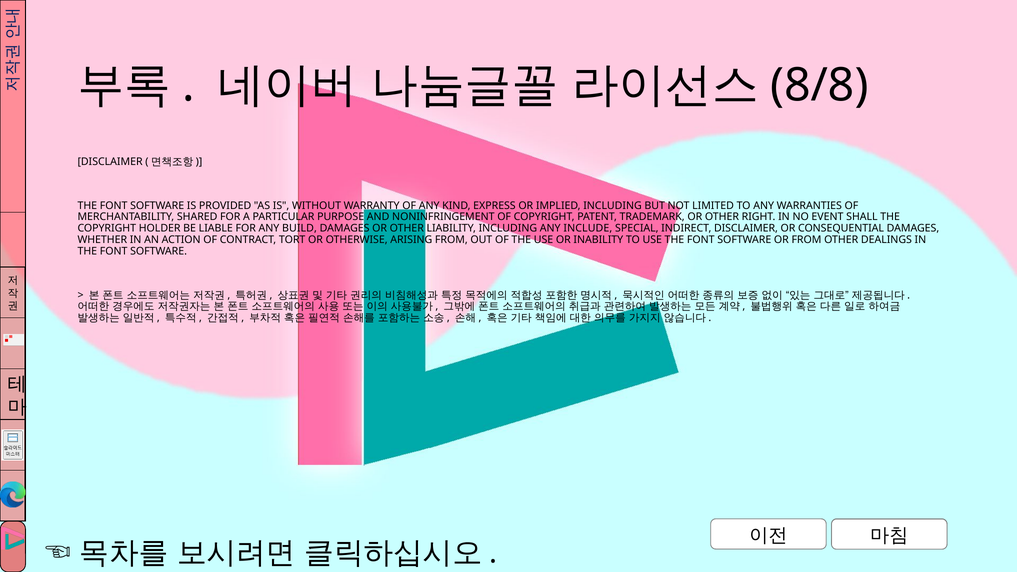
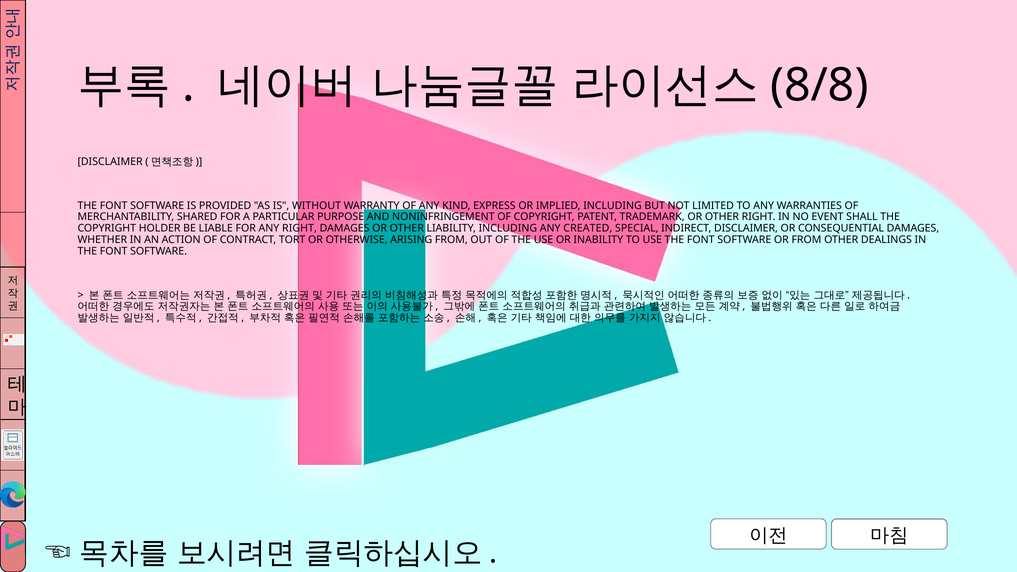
ANY BUILD: BUILD -> RIGHT
INCLUDE: INCLUDE -> CREATED
